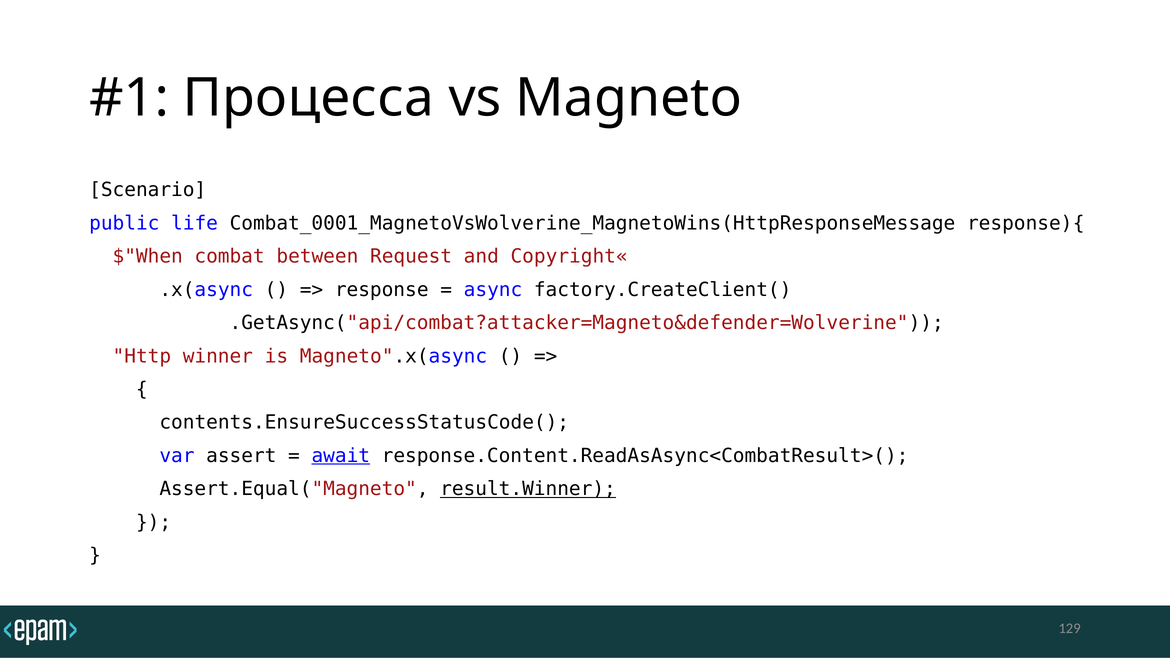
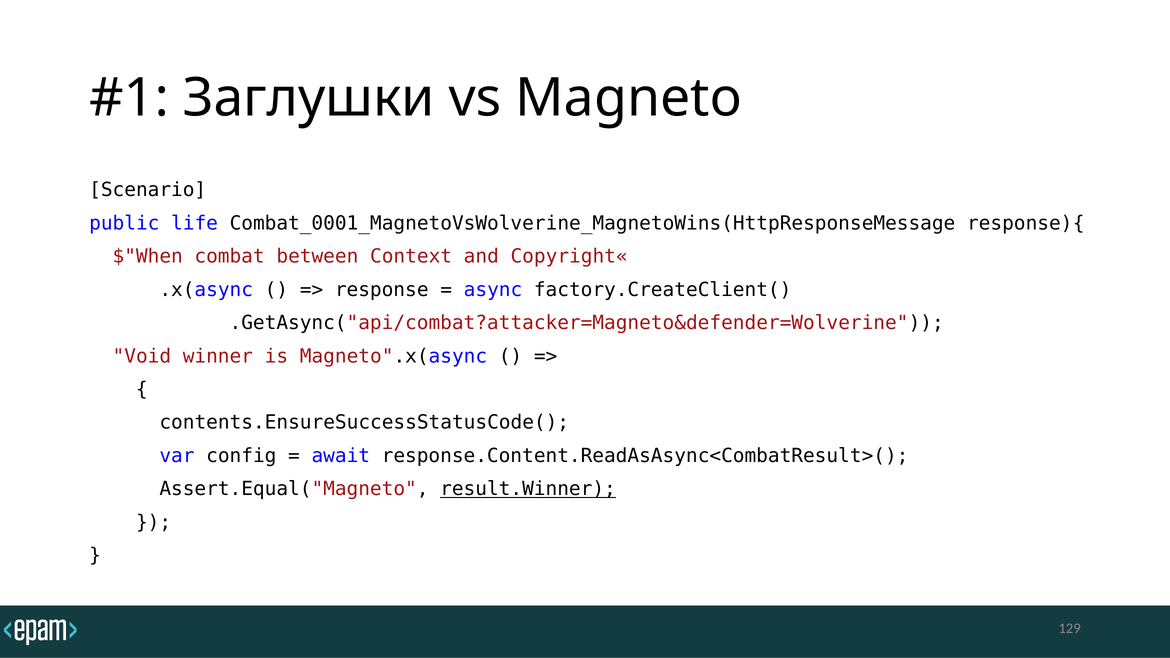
Процесса: Процесса -> Заглушки
Request: Request -> Context
Http: Http -> Void
assert: assert -> config
await underline: present -> none
